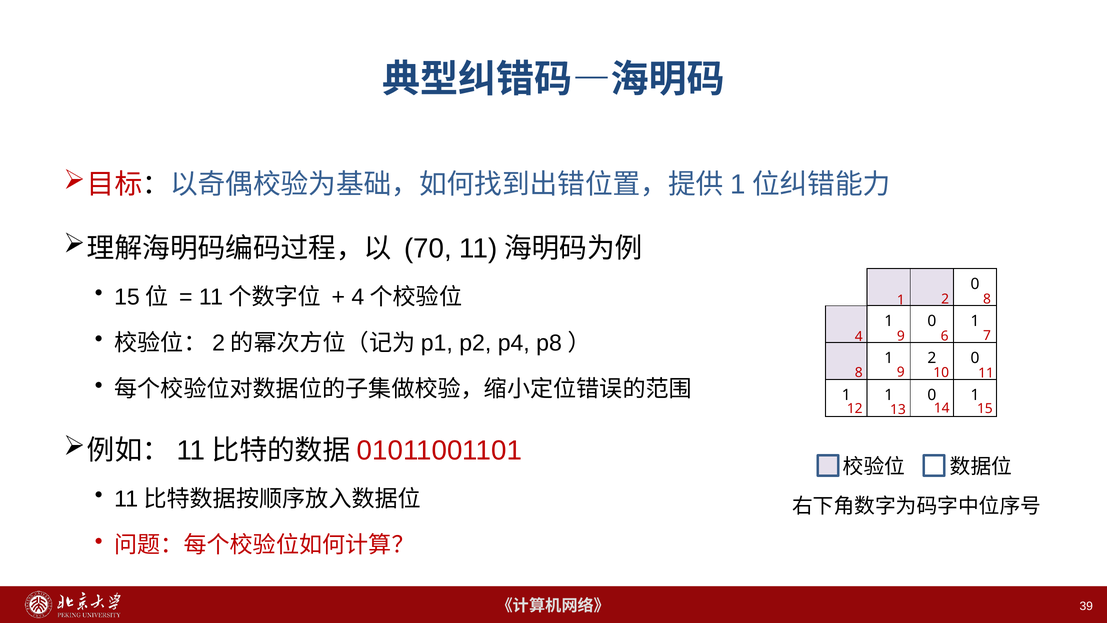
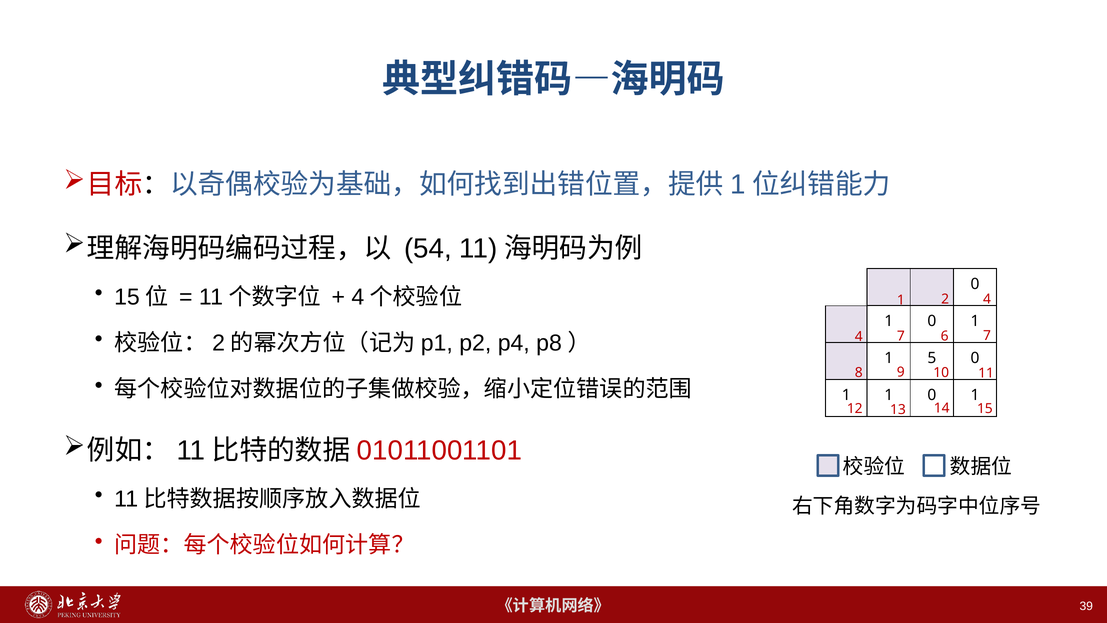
70: 70 -> 54
2 8: 8 -> 4
4 9: 9 -> 7
2 at (932, 358): 2 -> 5
